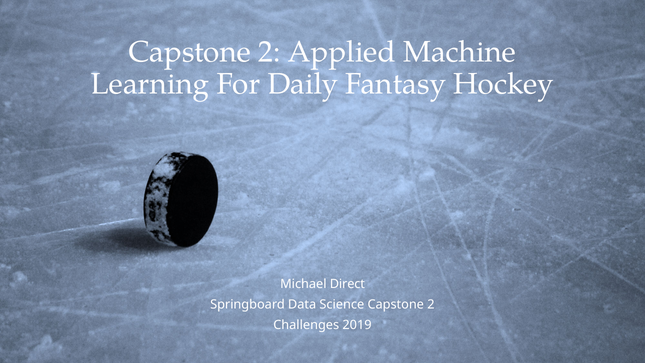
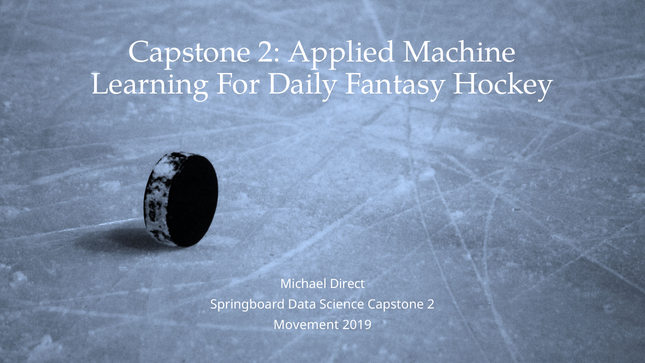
Challenges: Challenges -> Movement
